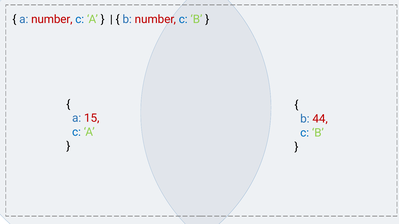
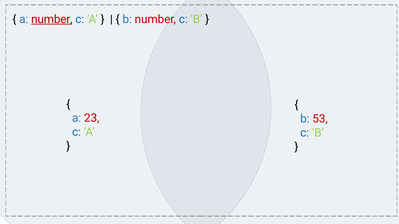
number at (52, 19) underline: none -> present
15: 15 -> 23
44: 44 -> 53
